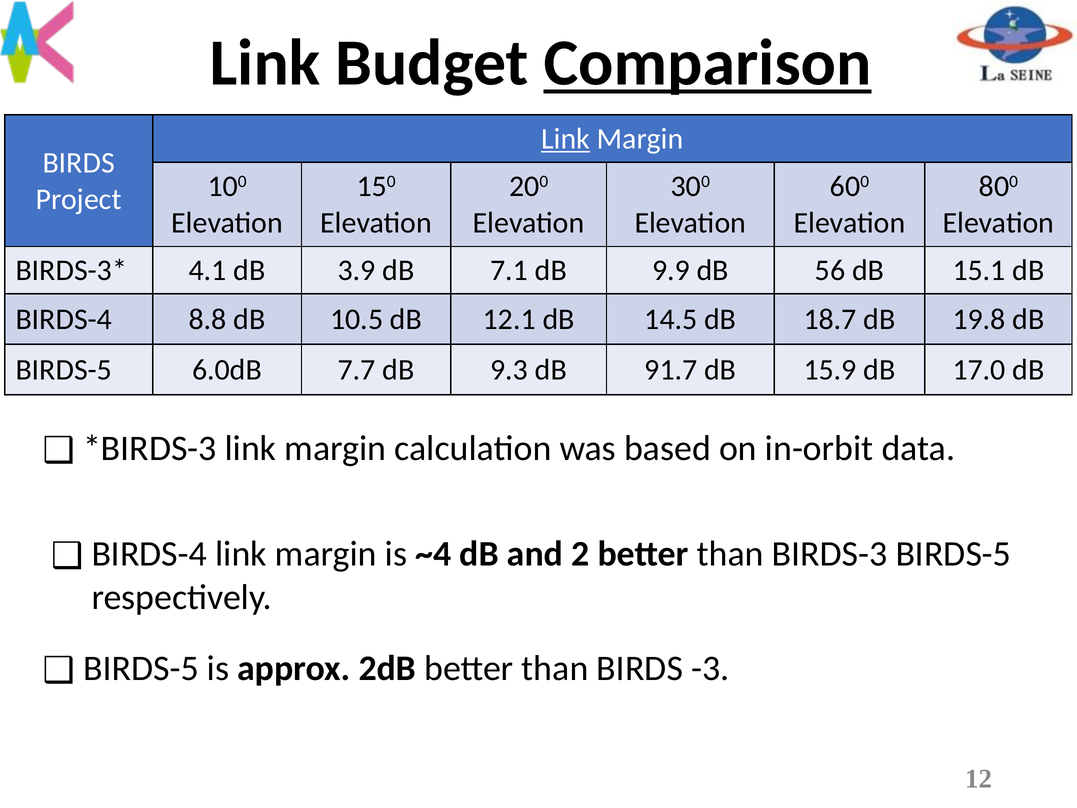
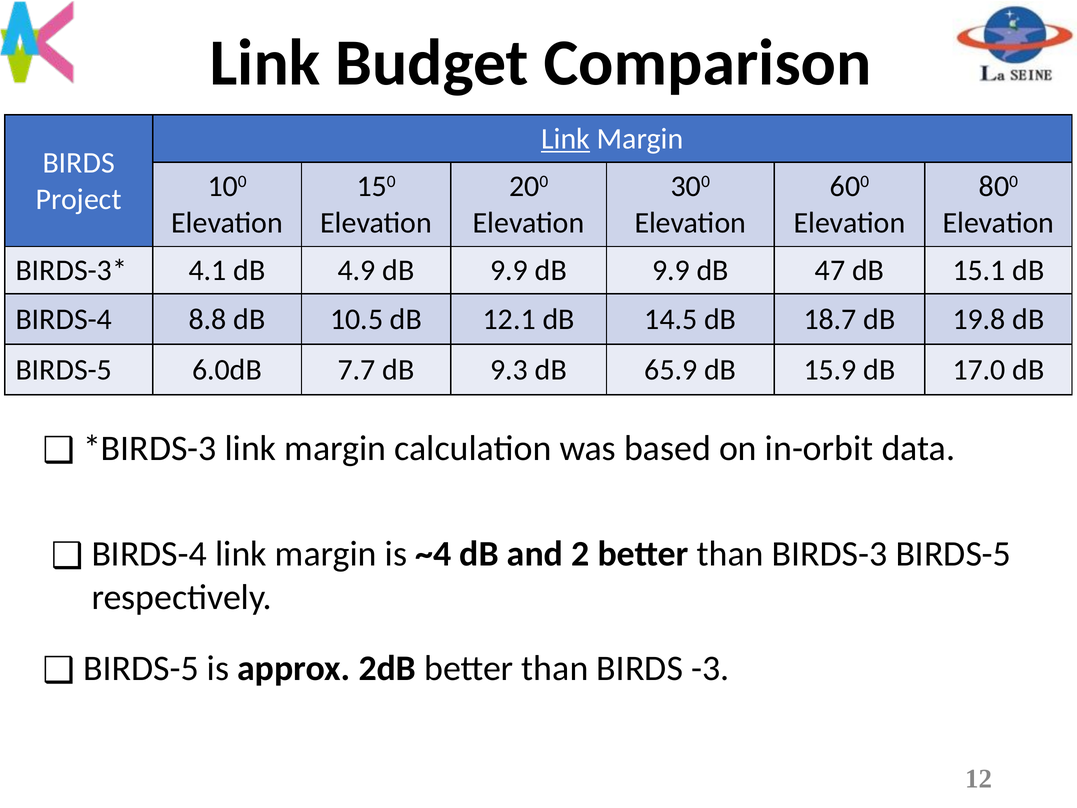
Comparison underline: present -> none
3.9: 3.9 -> 4.9
7.1 at (509, 270): 7.1 -> 9.9
56: 56 -> 47
91.7: 91.7 -> 65.9
